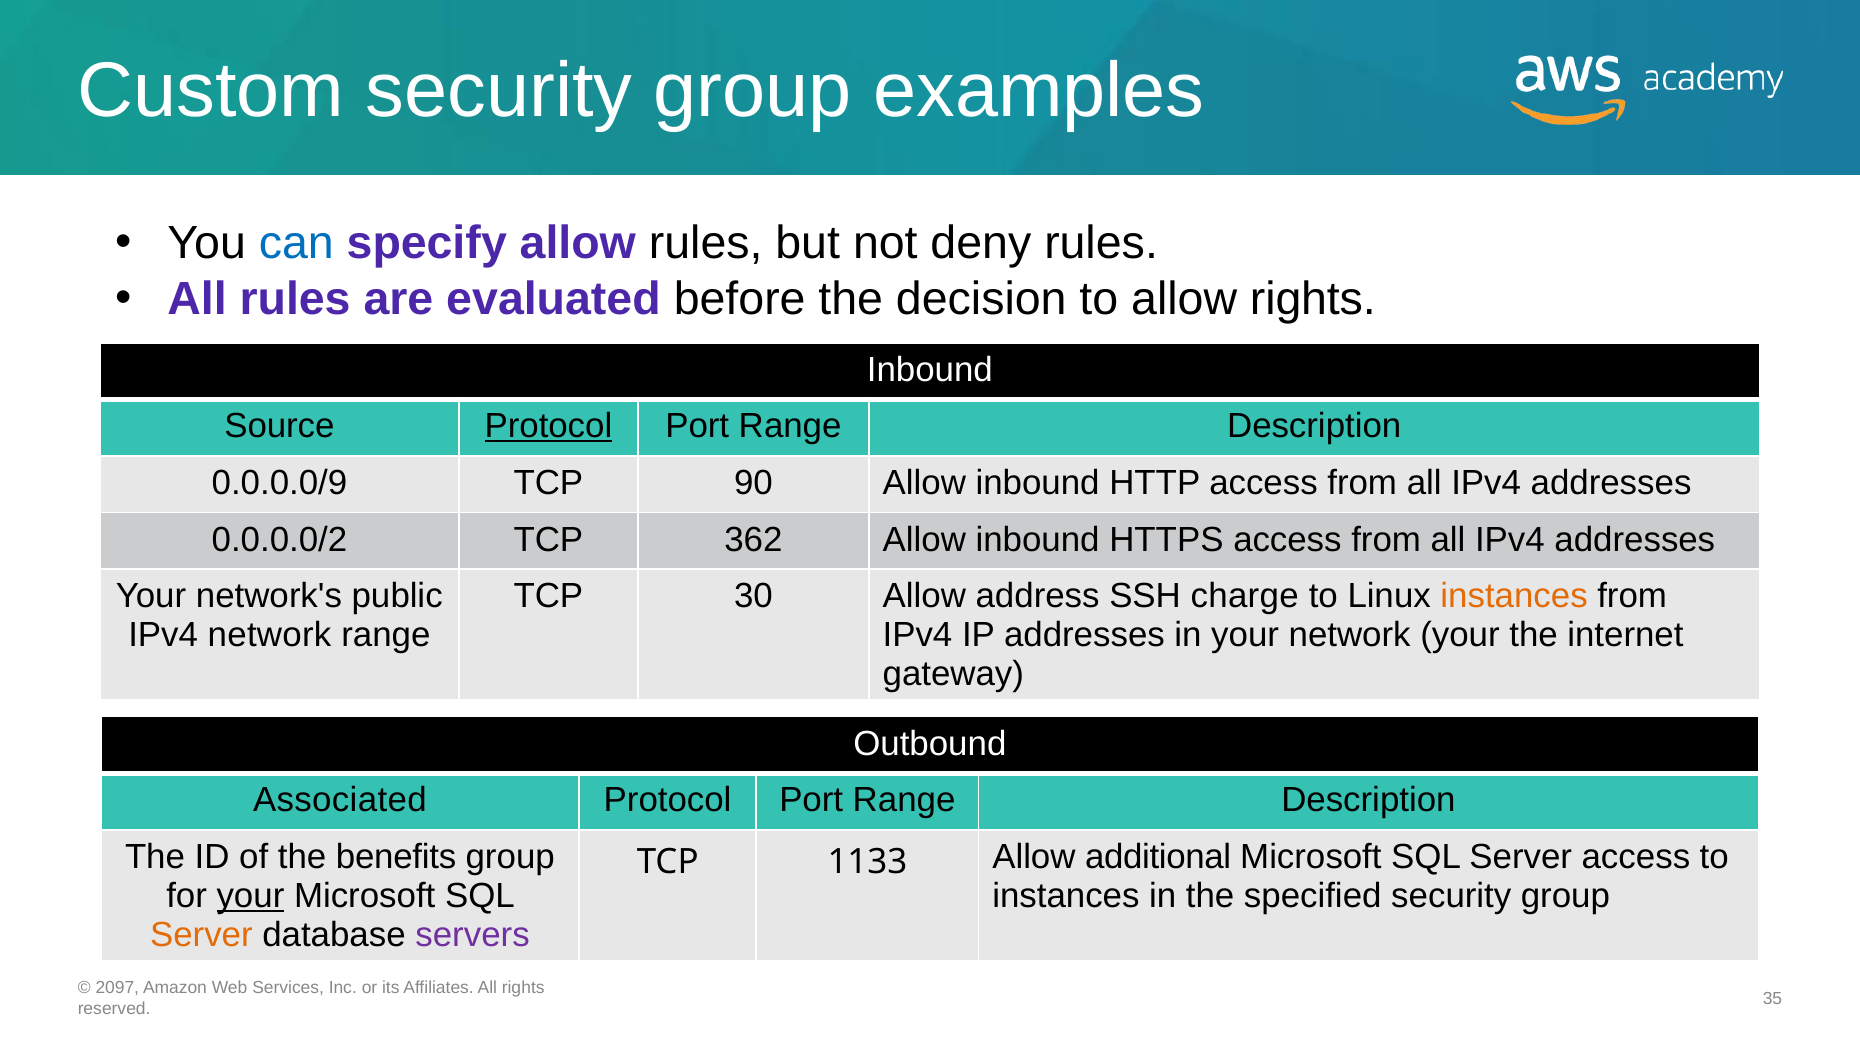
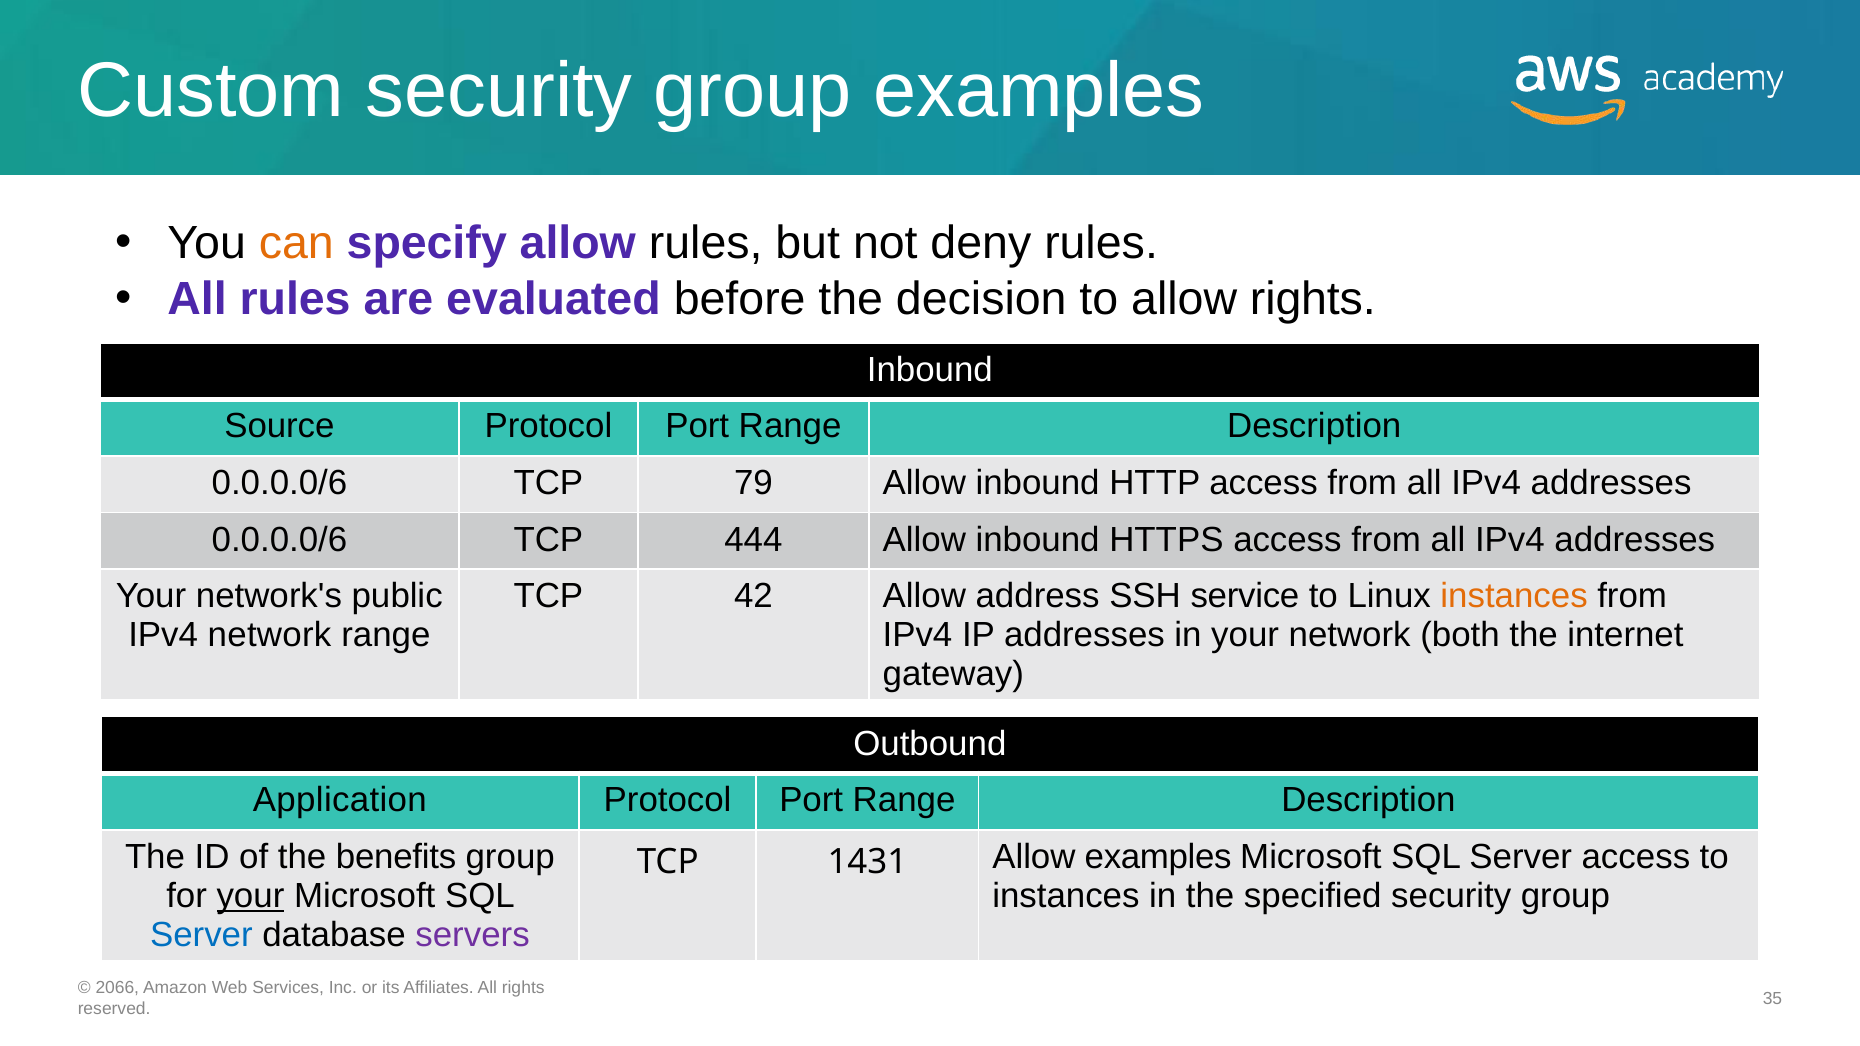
can colour: blue -> orange
Protocol at (548, 427) underline: present -> none
0.0.0.0/9 at (279, 483): 0.0.0.0/9 -> 0.0.0.0/6
90: 90 -> 79
0.0.0.0/2 at (279, 540): 0.0.0.0/2 -> 0.0.0.0/6
362: 362 -> 444
30: 30 -> 42
charge: charge -> service
network your: your -> both
Associated: Associated -> Application
1133: 1133 -> 1431
Allow additional: additional -> examples
Server at (201, 935) colour: orange -> blue
2097: 2097 -> 2066
